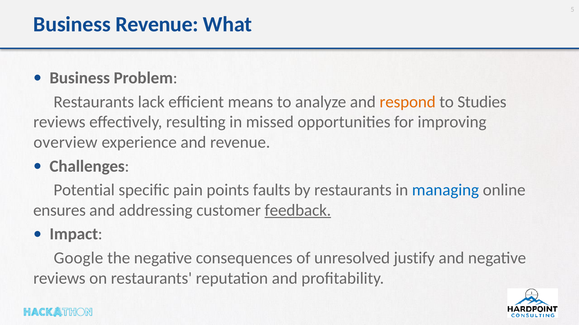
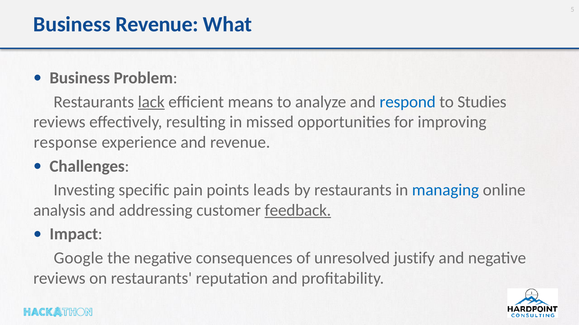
lack underline: none -> present
respond colour: orange -> blue
overview: overview -> response
Potential: Potential -> Investing
faults: faults -> leads
ensures: ensures -> analysis
